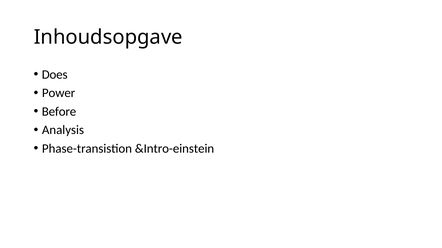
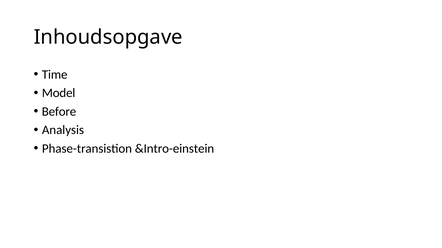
Does: Does -> Time
Power: Power -> Model
